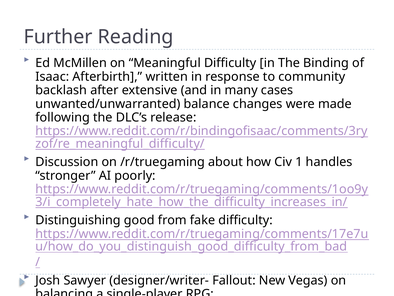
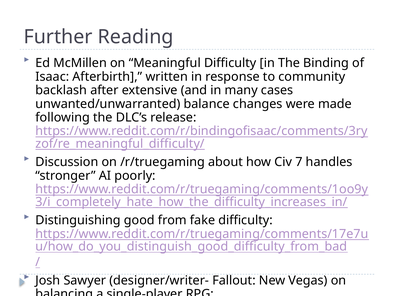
1: 1 -> 7
